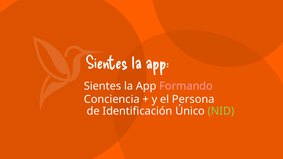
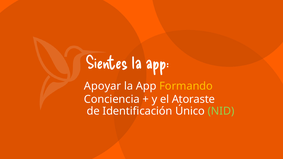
Sientes at (103, 86): Sientes -> Apoyar
Formando colour: pink -> yellow
Persona: Persona -> Atoraste
